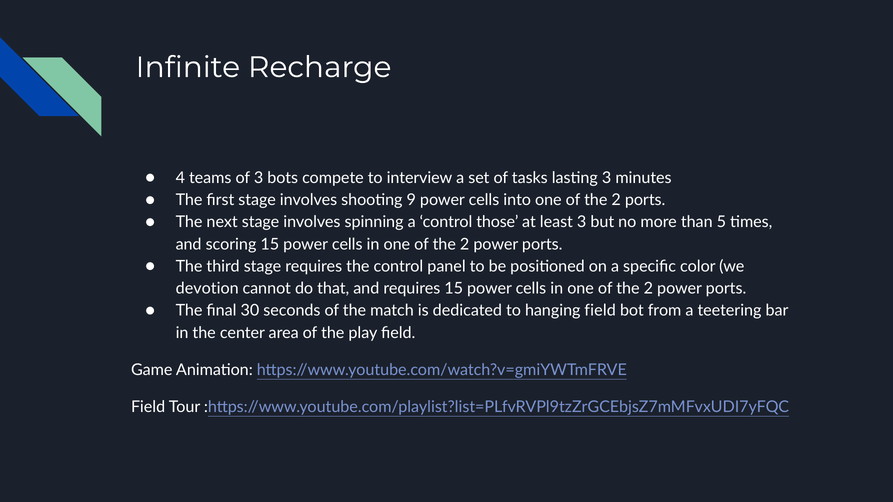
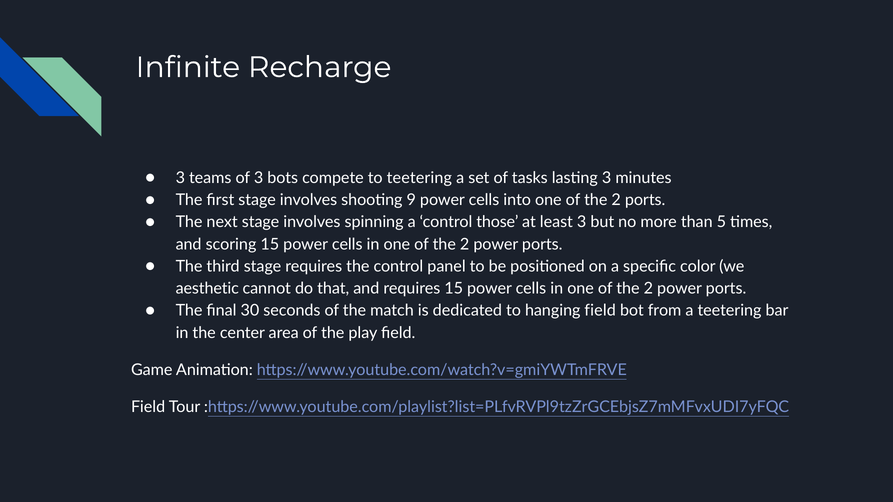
4 at (180, 178): 4 -> 3
to interview: interview -> teetering
devotion: devotion -> aesthetic
